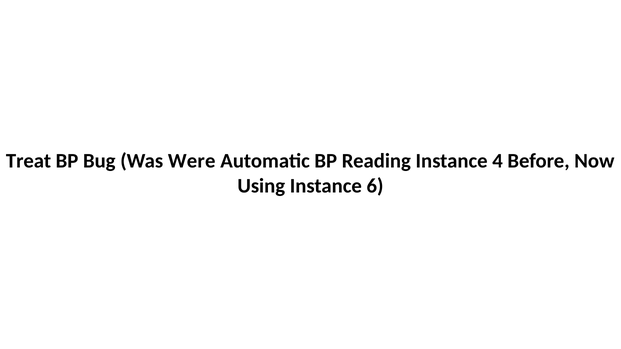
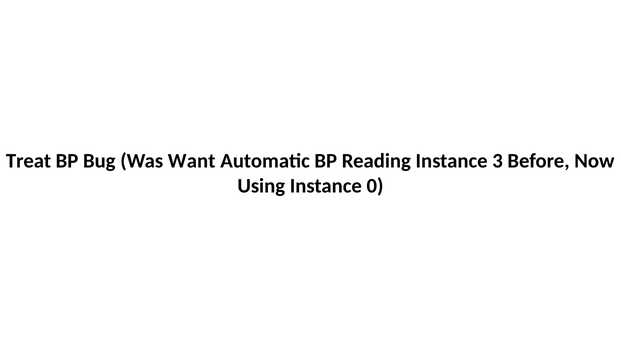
Were: Were -> Want
4: 4 -> 3
6: 6 -> 0
